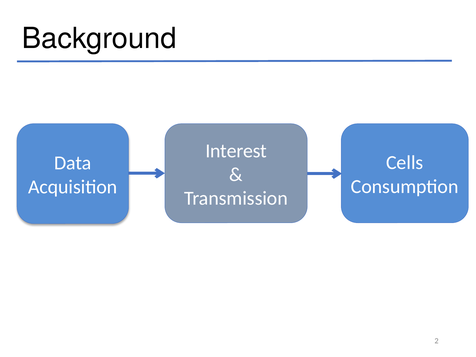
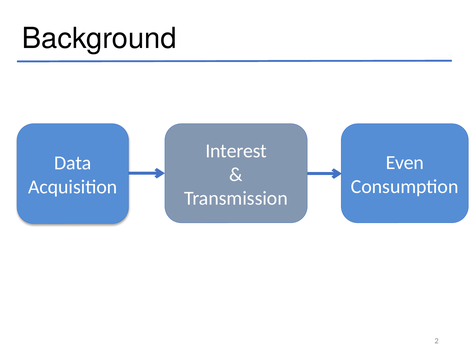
Cells: Cells -> Even
